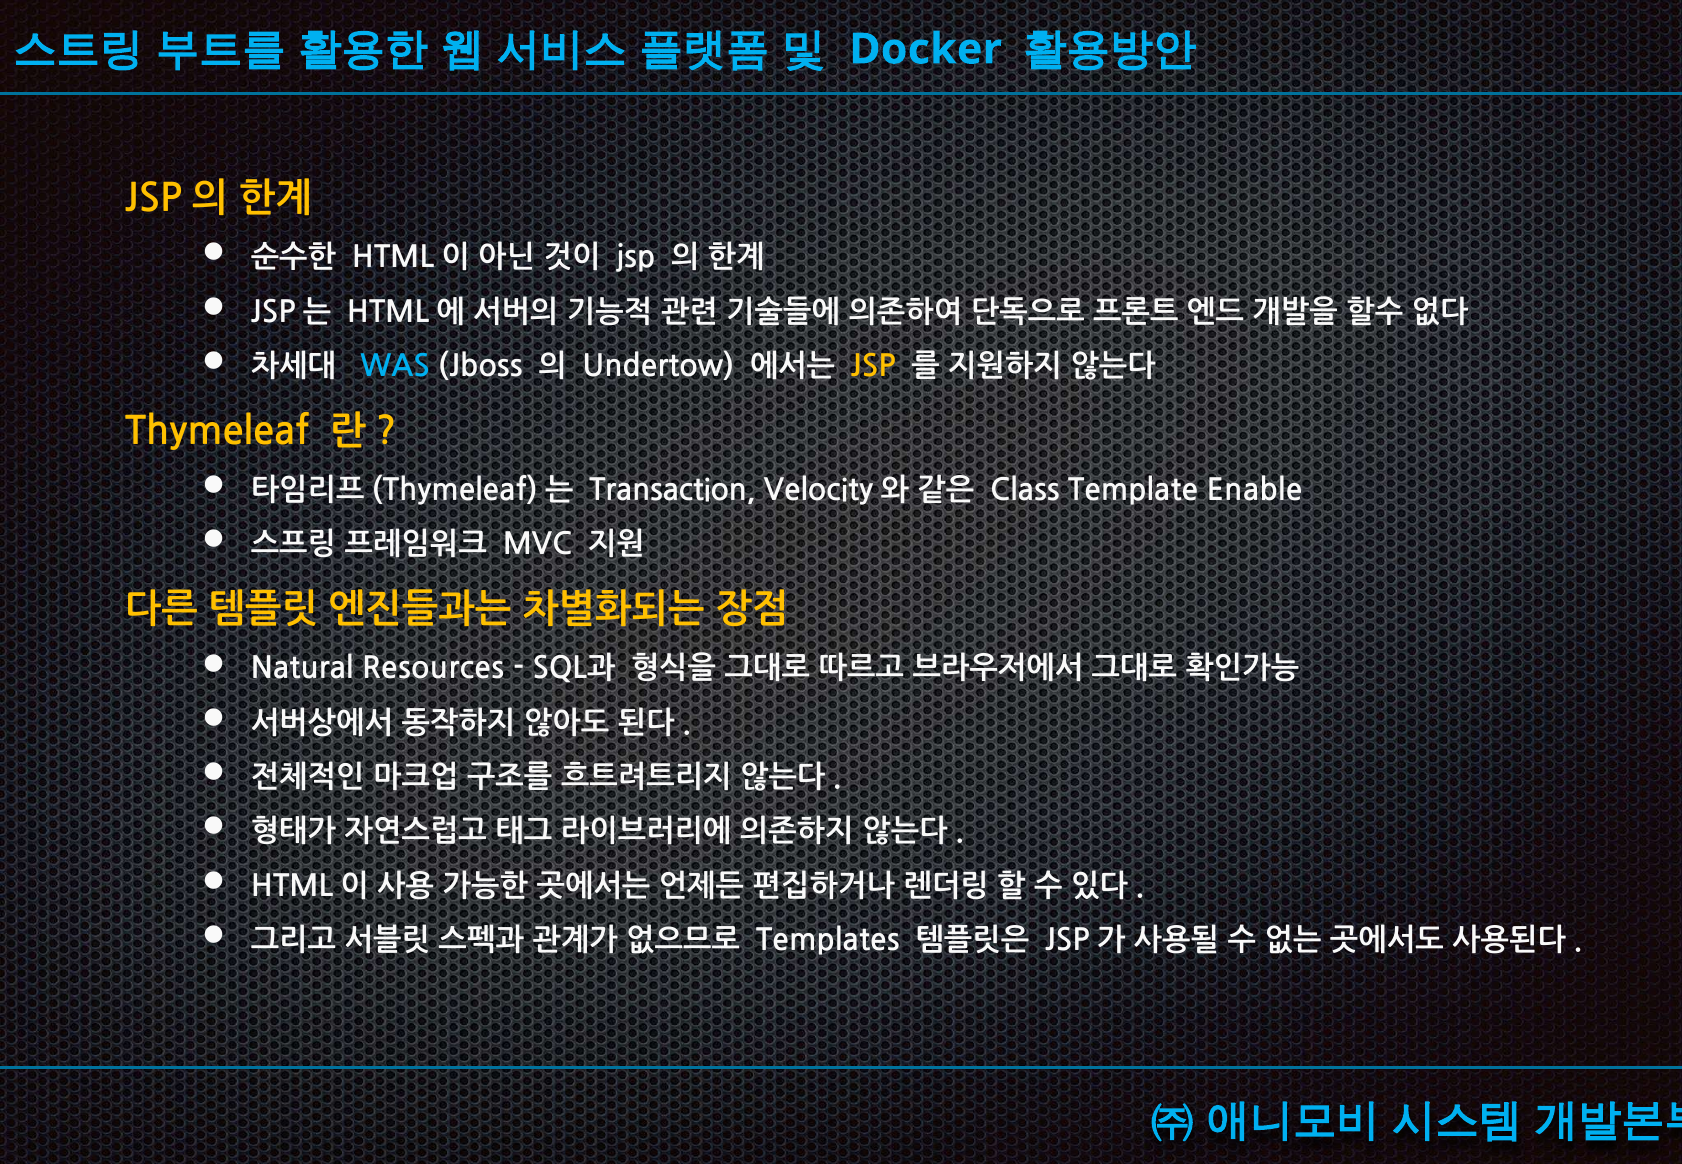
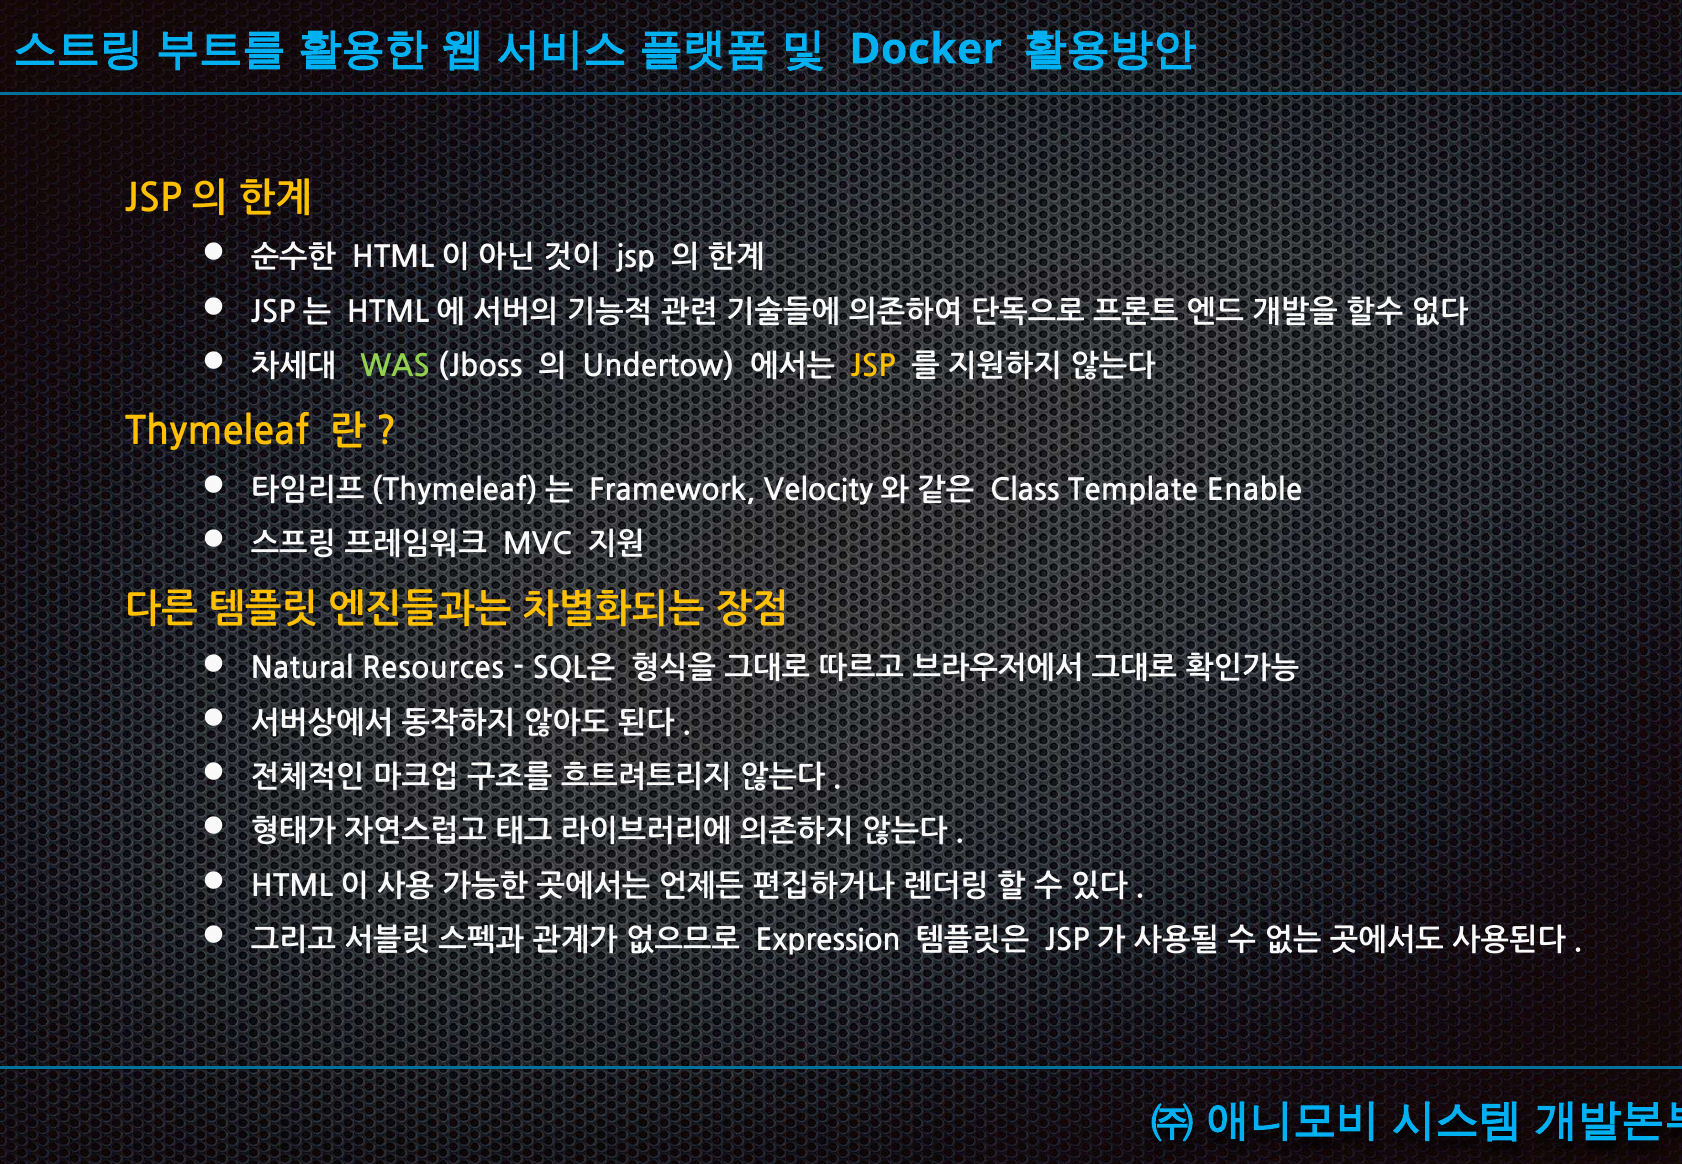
WAS colour: light blue -> light green
Transaction: Transaction -> Framework
SQL과: SQL과 -> SQL은
Templates: Templates -> Expression
